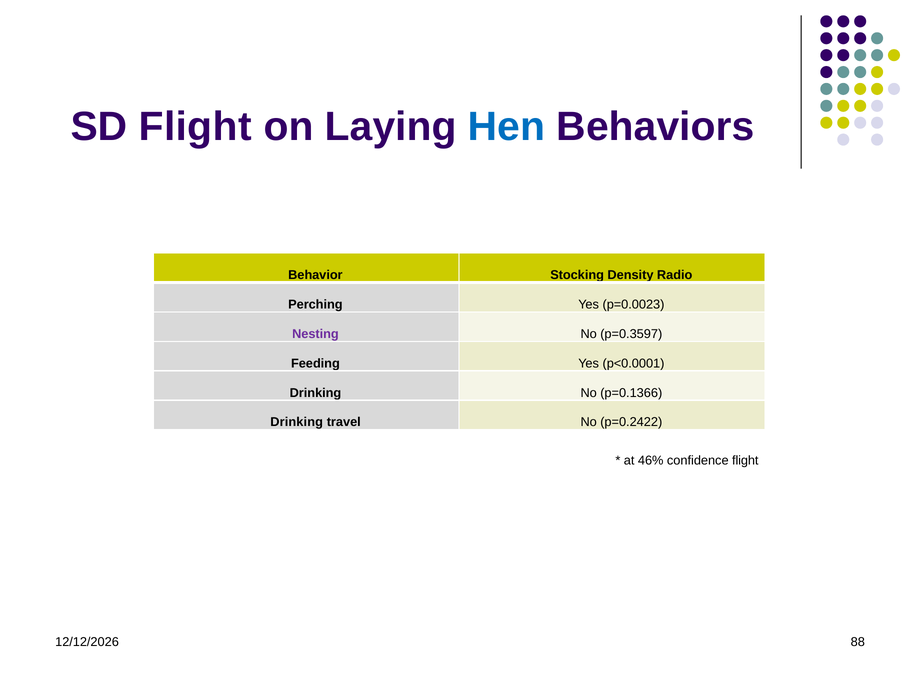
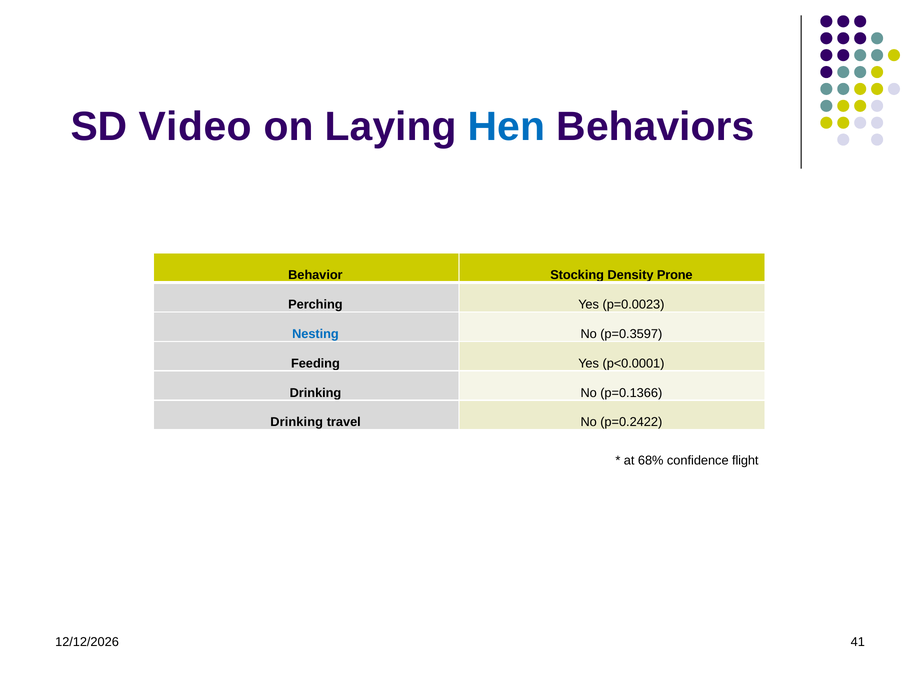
SD Flight: Flight -> Video
Radio: Radio -> Prone
Nesting colour: purple -> blue
46%: 46% -> 68%
88: 88 -> 41
